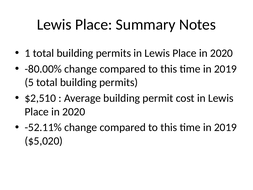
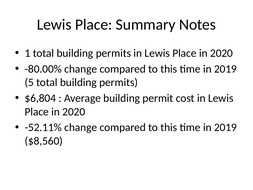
$2,510: $2,510 -> $6,804
$5,020: $5,020 -> $8,560
